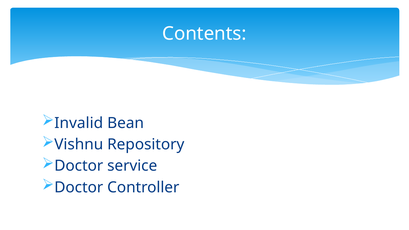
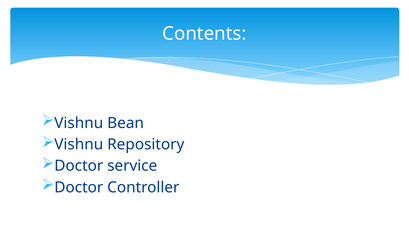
Invalid at (79, 123): Invalid -> Vishnu
